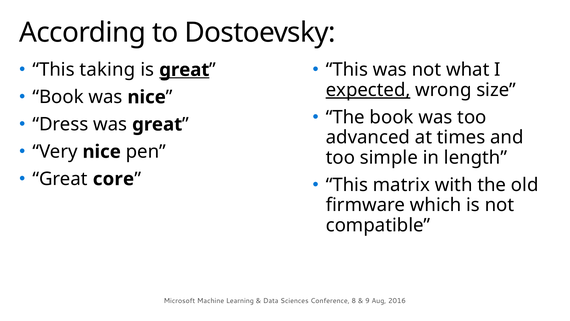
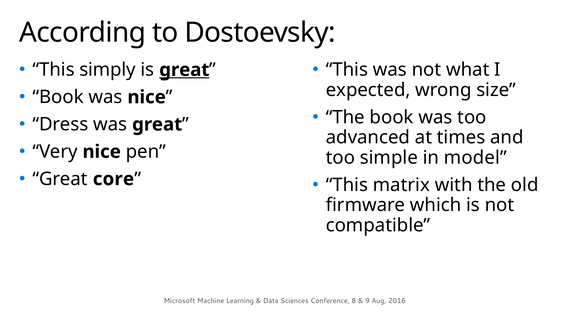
taking: taking -> simply
expected underline: present -> none
length: length -> model
